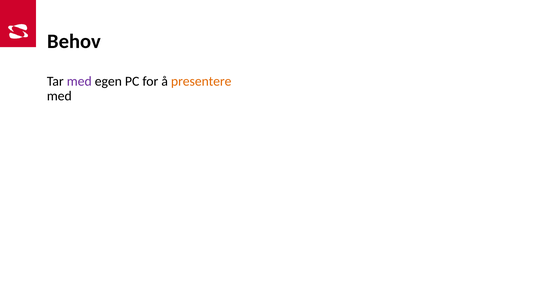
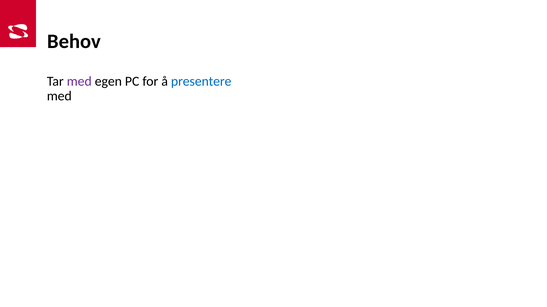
presentere colour: orange -> blue
